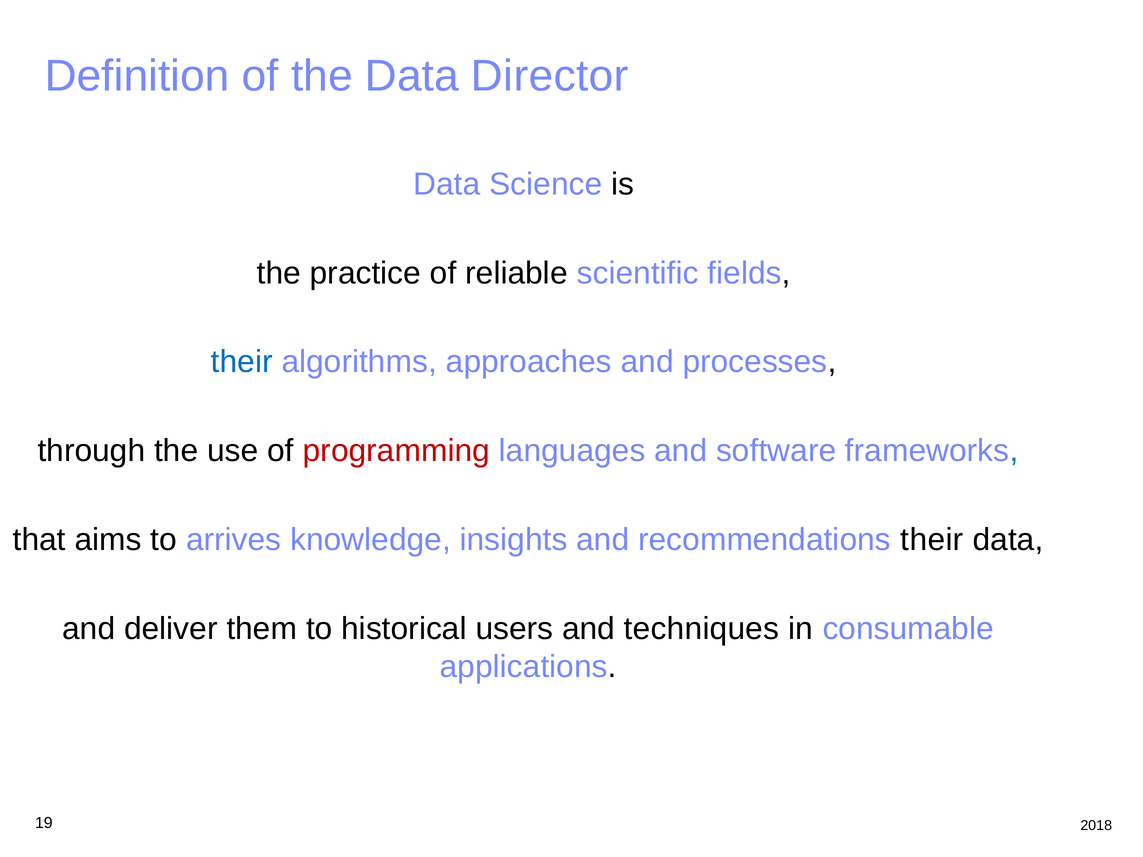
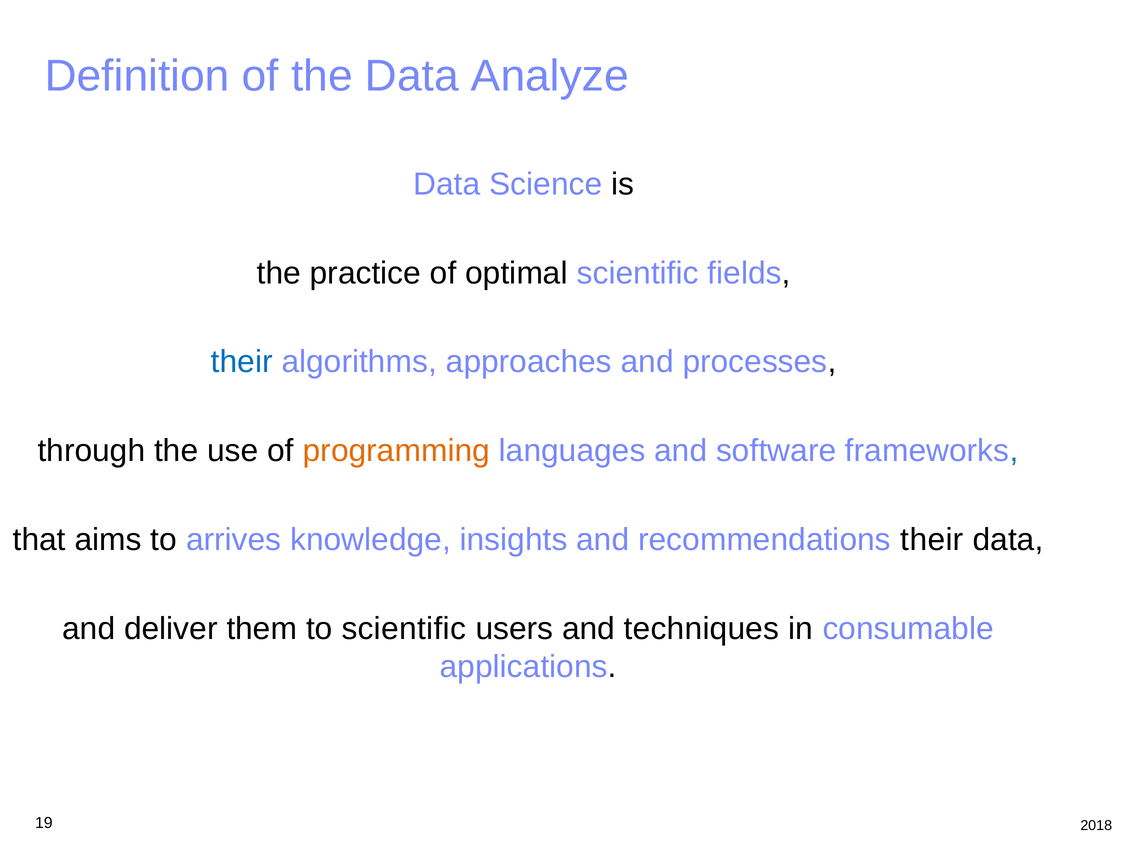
Director: Director -> Analyze
reliable: reliable -> optimal
programming colour: red -> orange
to historical: historical -> scientific
